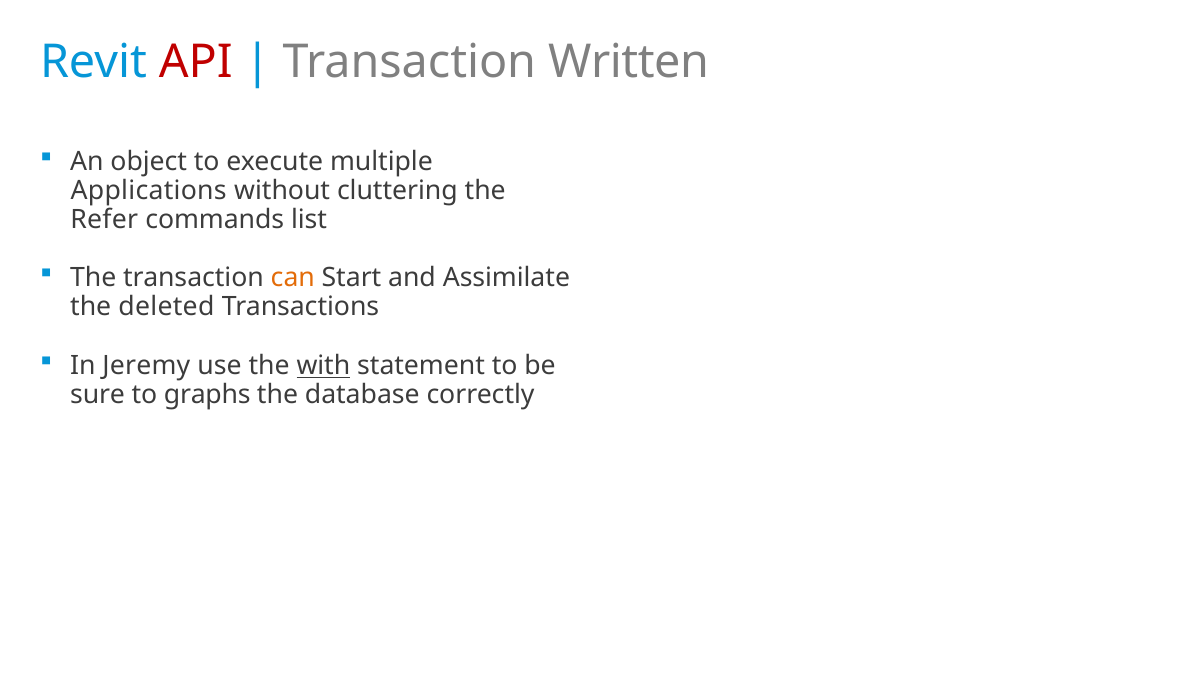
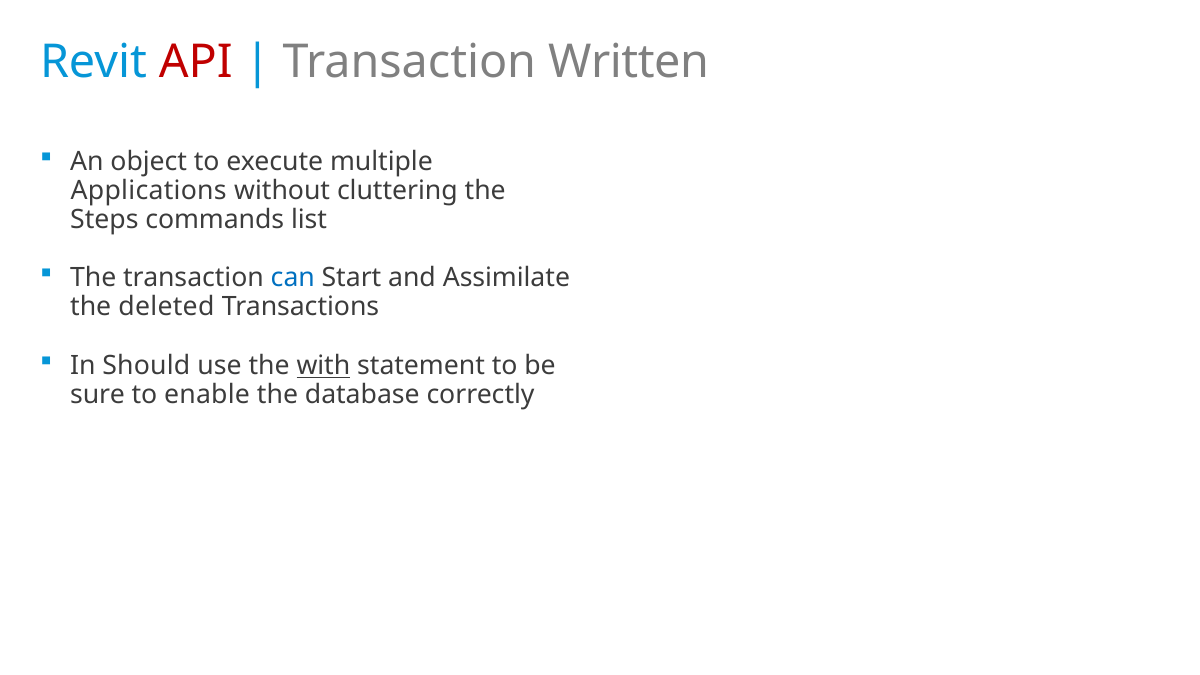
Refer: Refer -> Steps
can colour: orange -> blue
Jeremy: Jeremy -> Should
graphs: graphs -> enable
